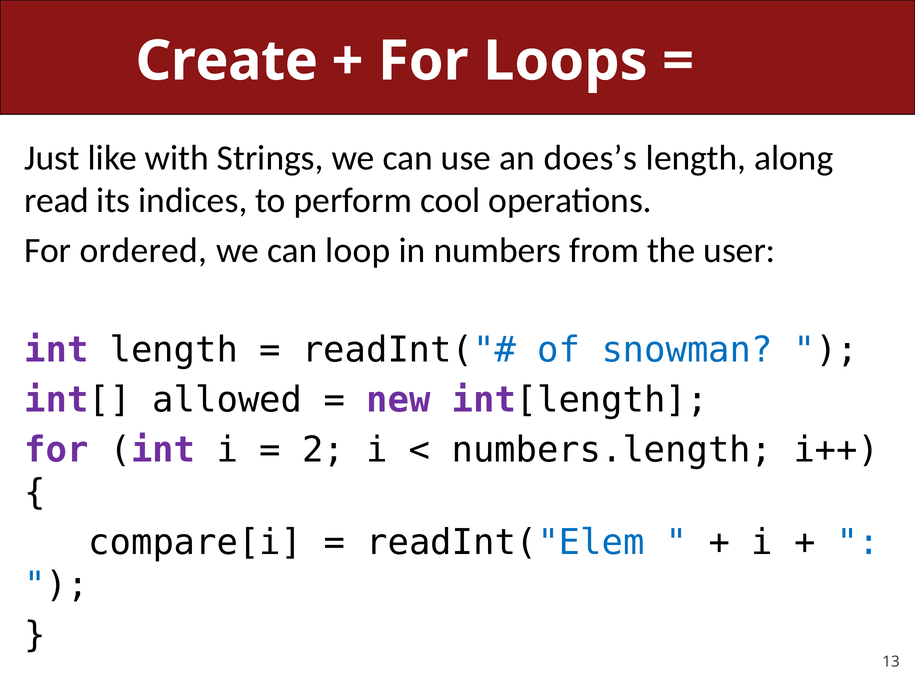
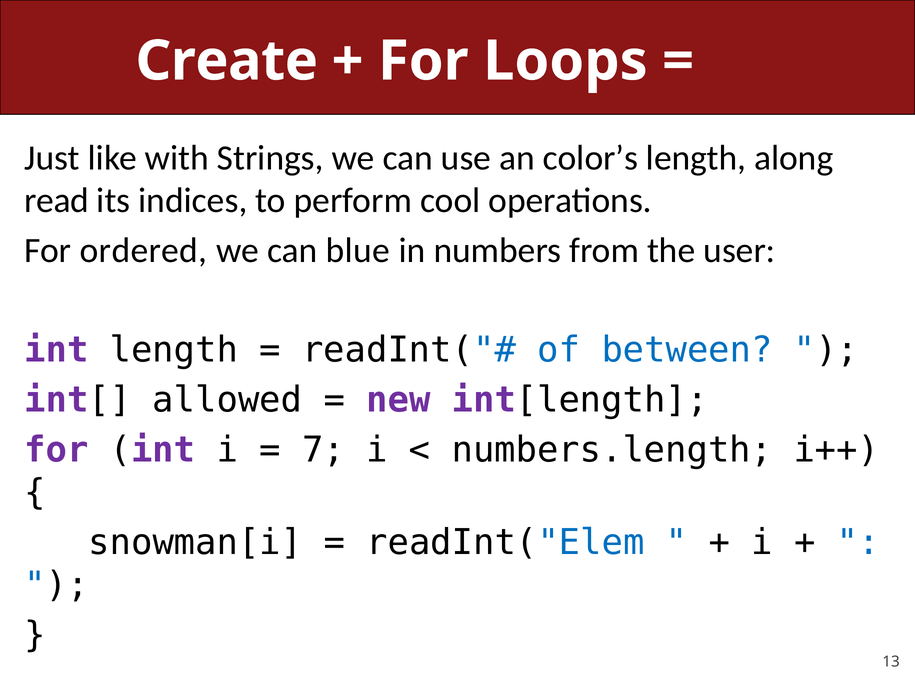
does’s: does’s -> color’s
loop: loop -> blue
snowman: snowman -> between
2: 2 -> 7
compare[i: compare[i -> snowman[i
